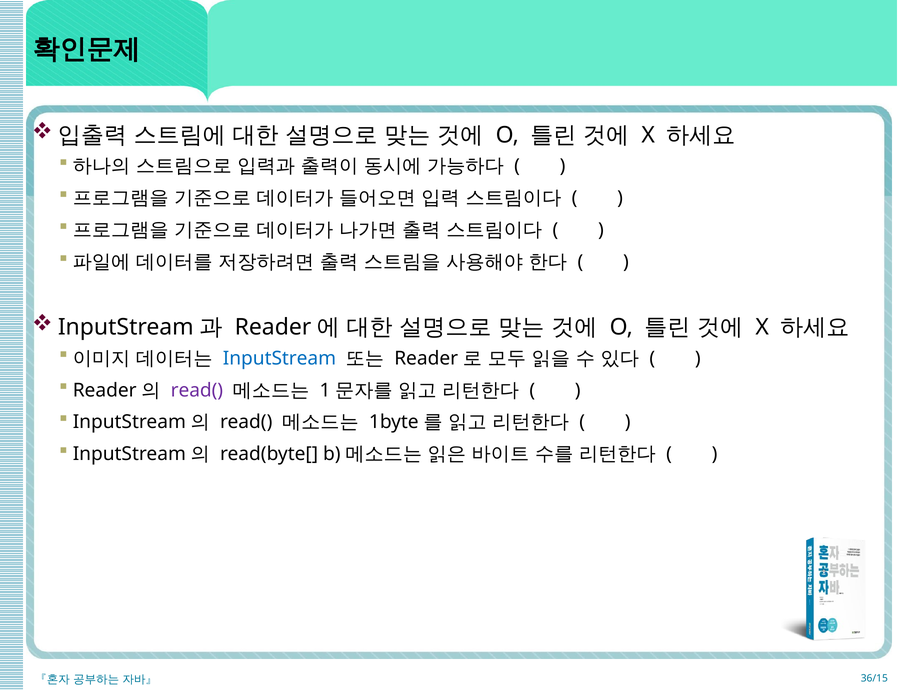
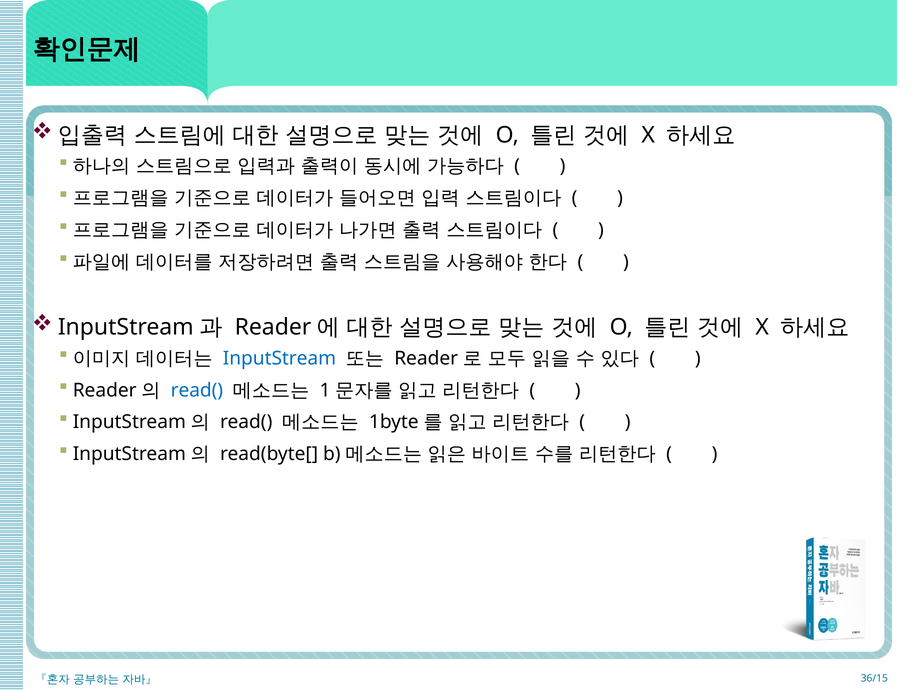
read( at (197, 390) colour: purple -> blue
